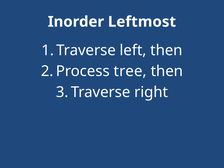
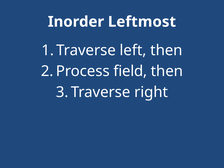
tree: tree -> field
